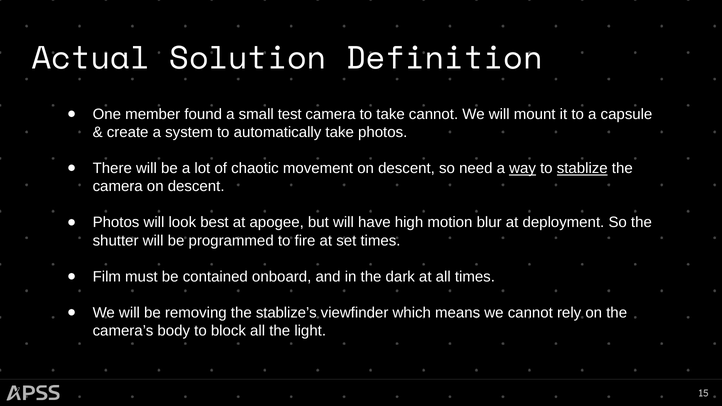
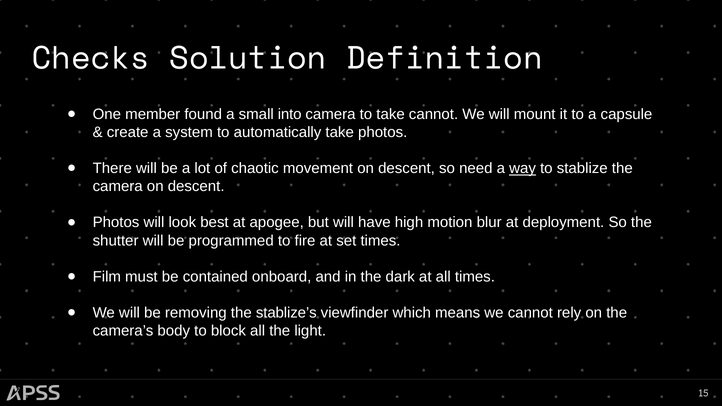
Actual: Actual -> Checks
test: test -> into
stablize underline: present -> none
